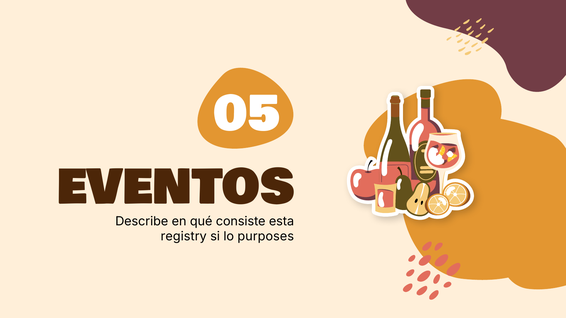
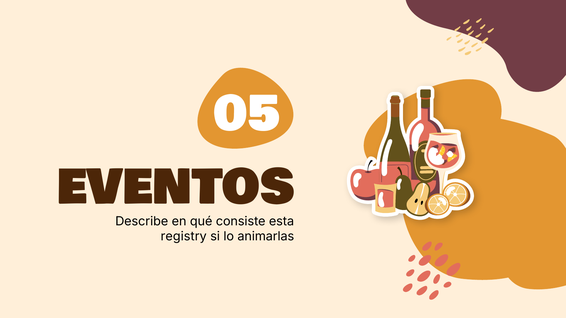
purposes: purposes -> animarlas
